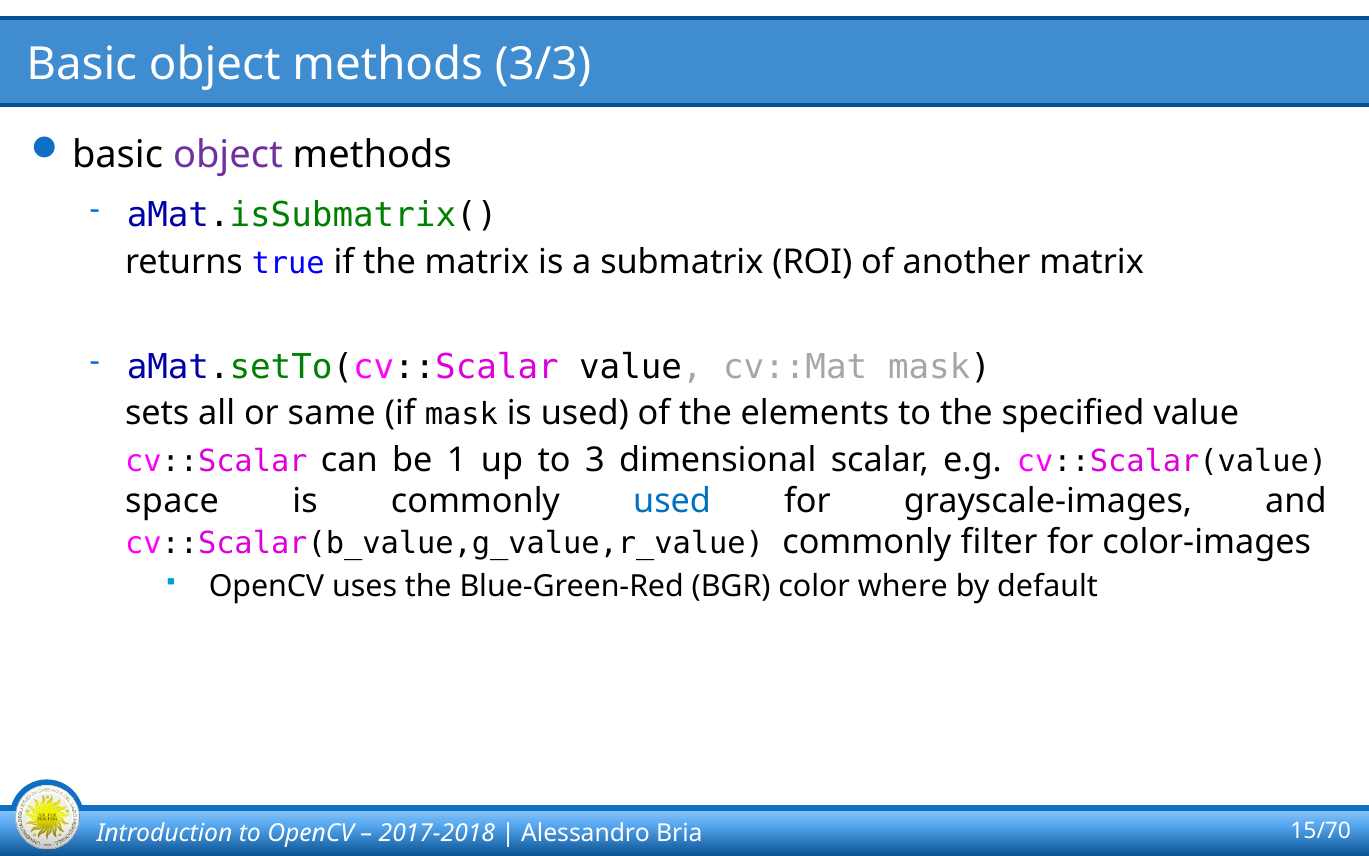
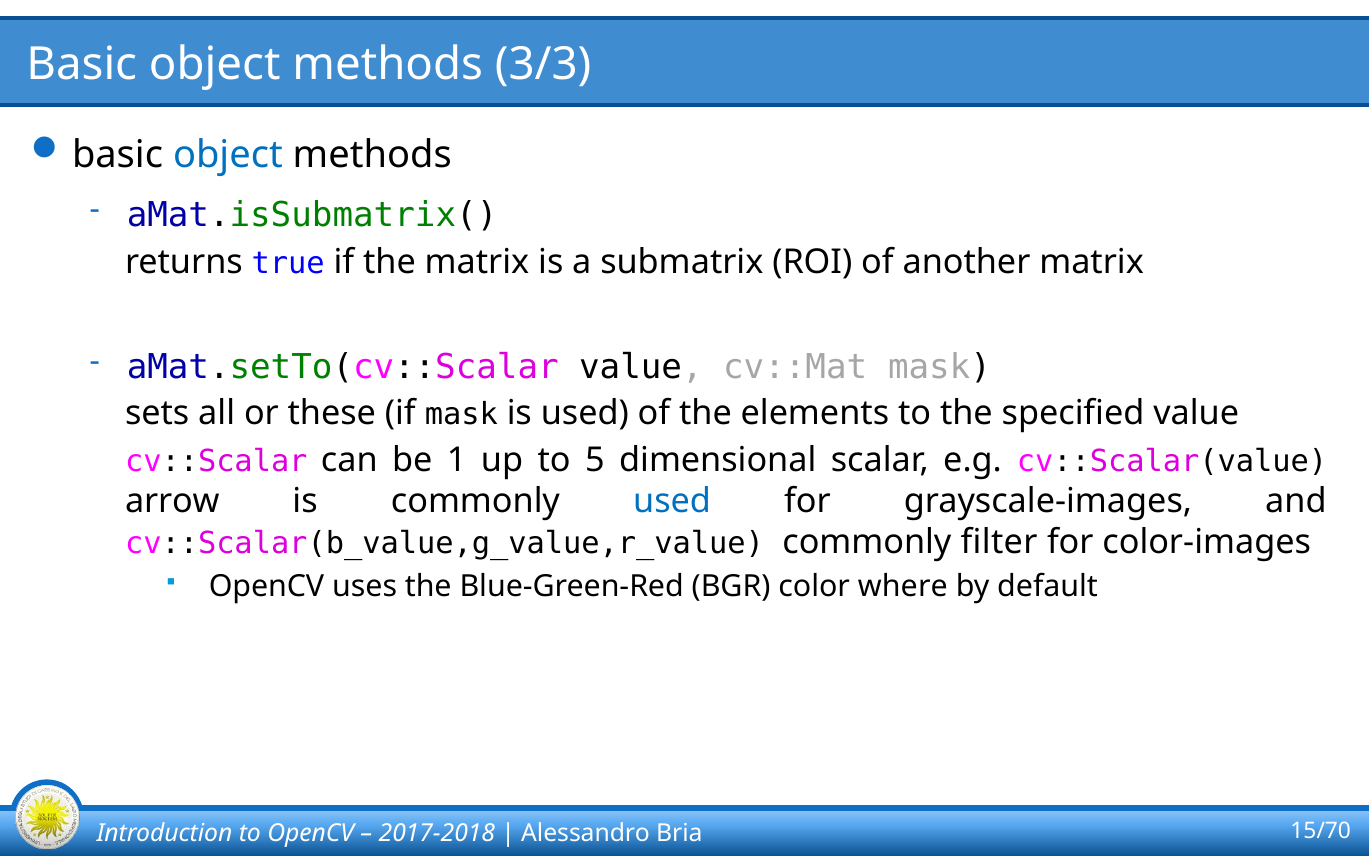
object at (228, 155) colour: purple -> blue
same: same -> these
3: 3 -> 5
space: space -> arrow
